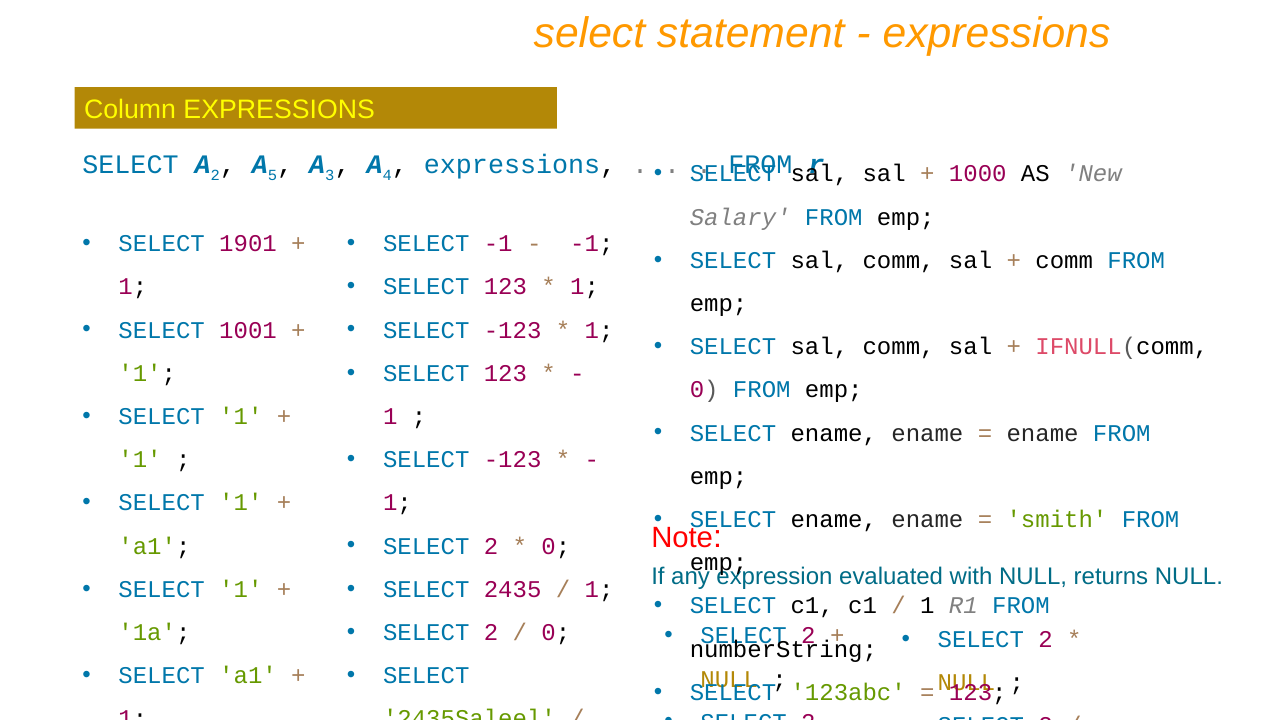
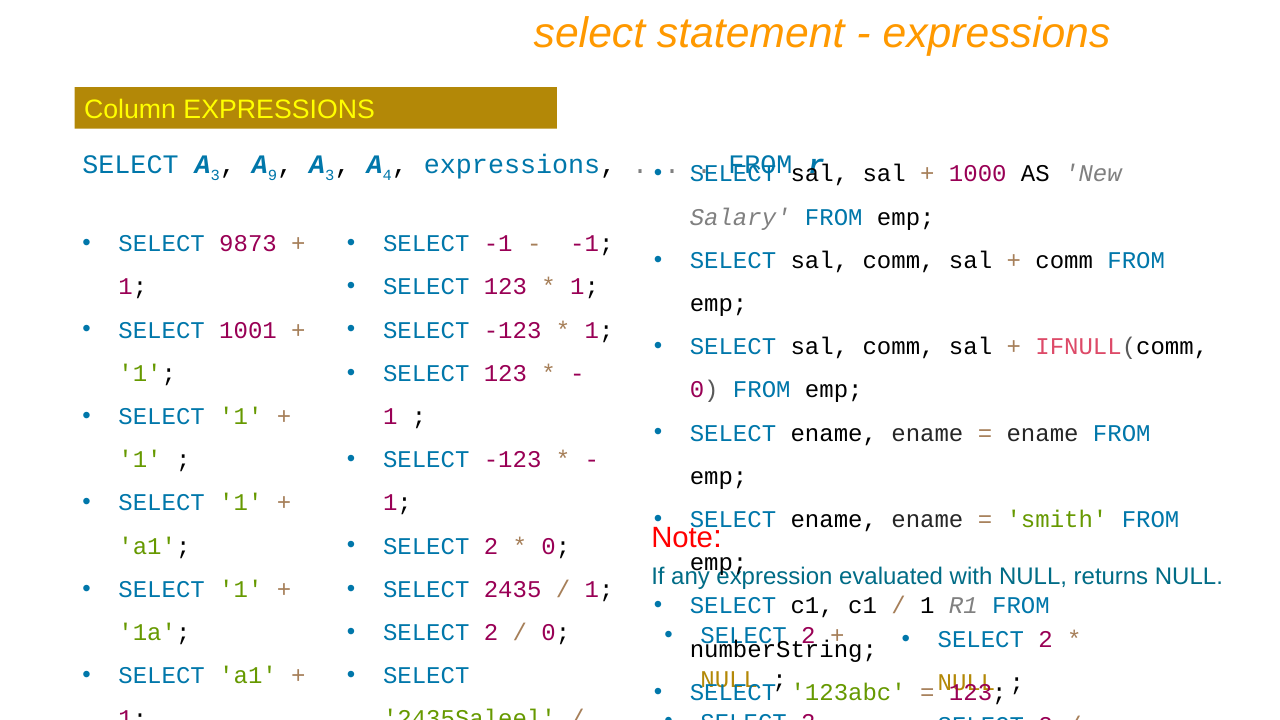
2 at (215, 175): 2 -> 3
5: 5 -> 9
1901: 1901 -> 9873
